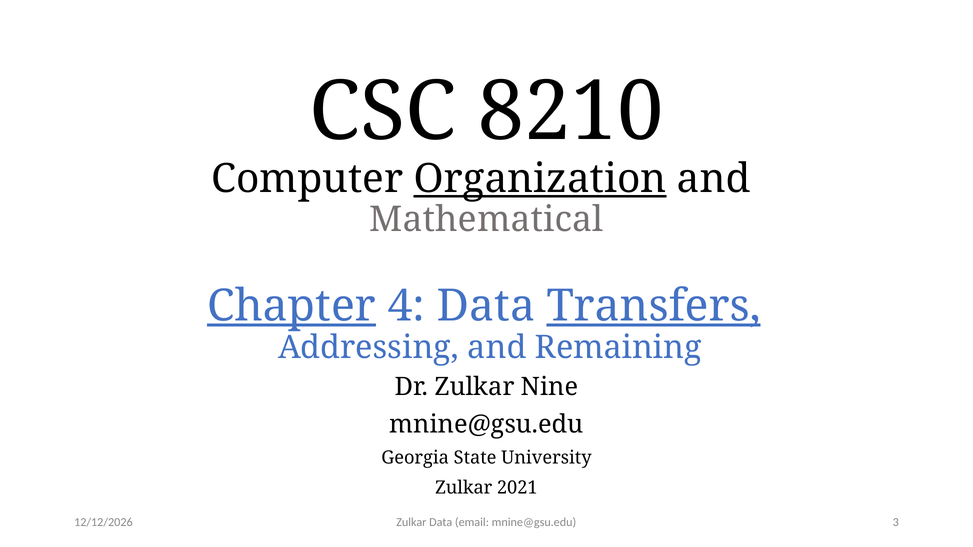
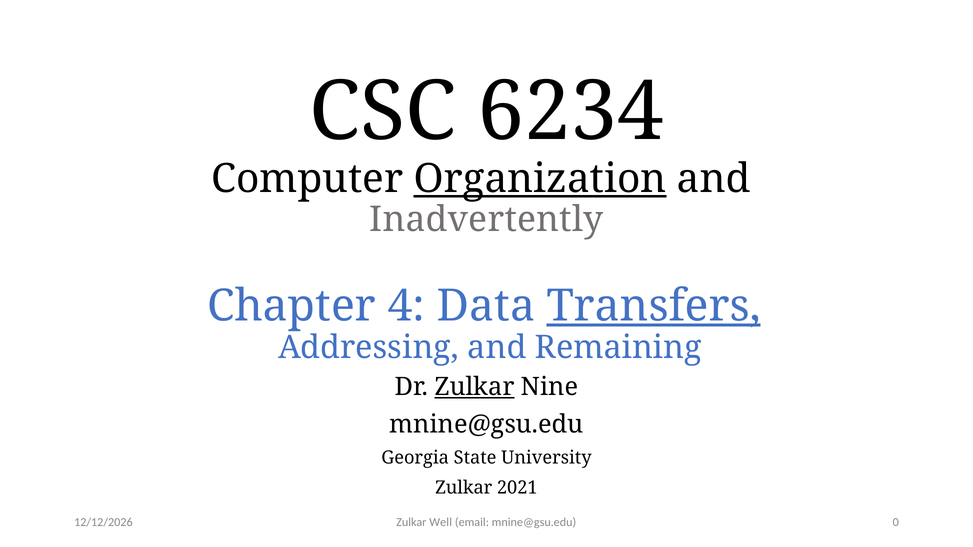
8210: 8210 -> 6234
Mathematical: Mathematical -> Inadvertently
Chapter underline: present -> none
Zulkar at (475, 387) underline: none -> present
Zulkar Data: Data -> Well
3: 3 -> 0
